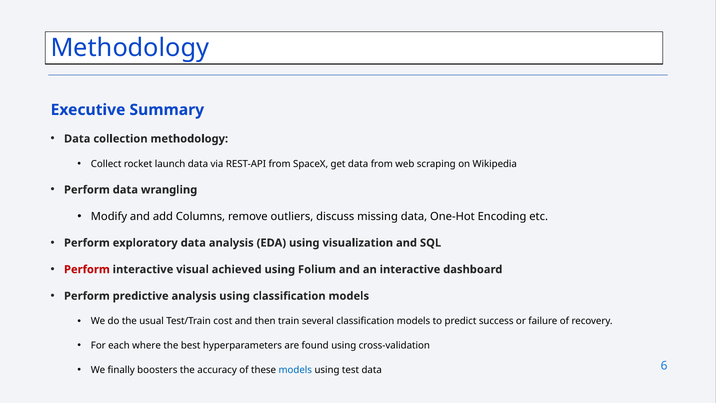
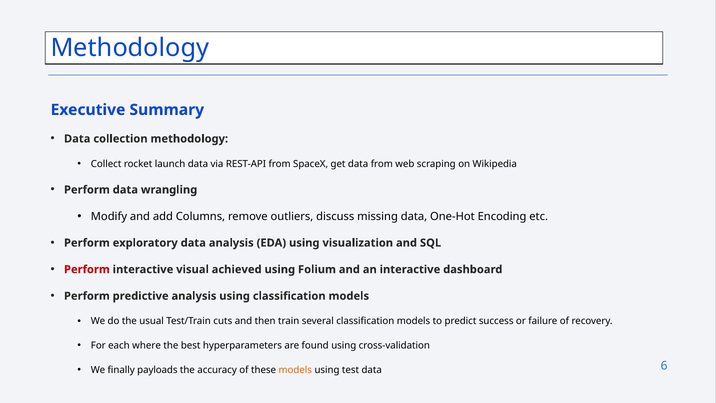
cost: cost -> cuts
boosters: boosters -> payloads
models at (295, 370) colour: blue -> orange
